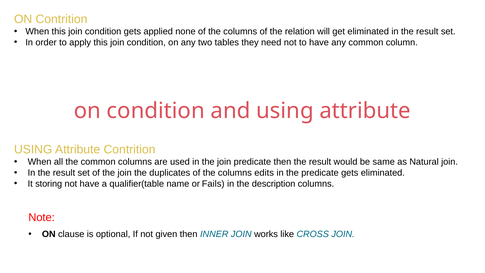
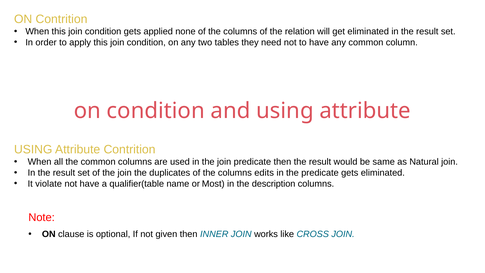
storing: storing -> violate
Fails: Fails -> Most
